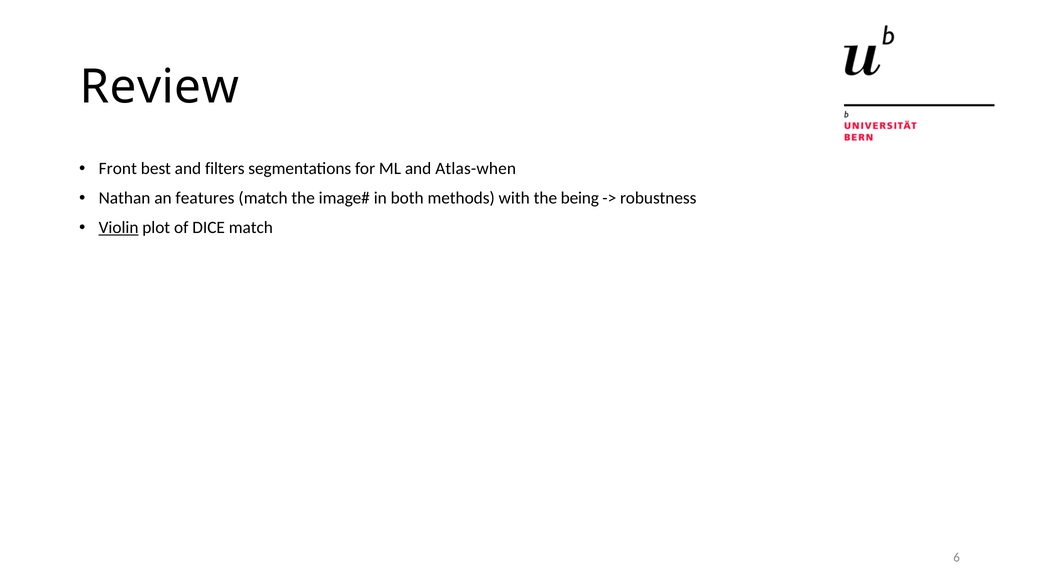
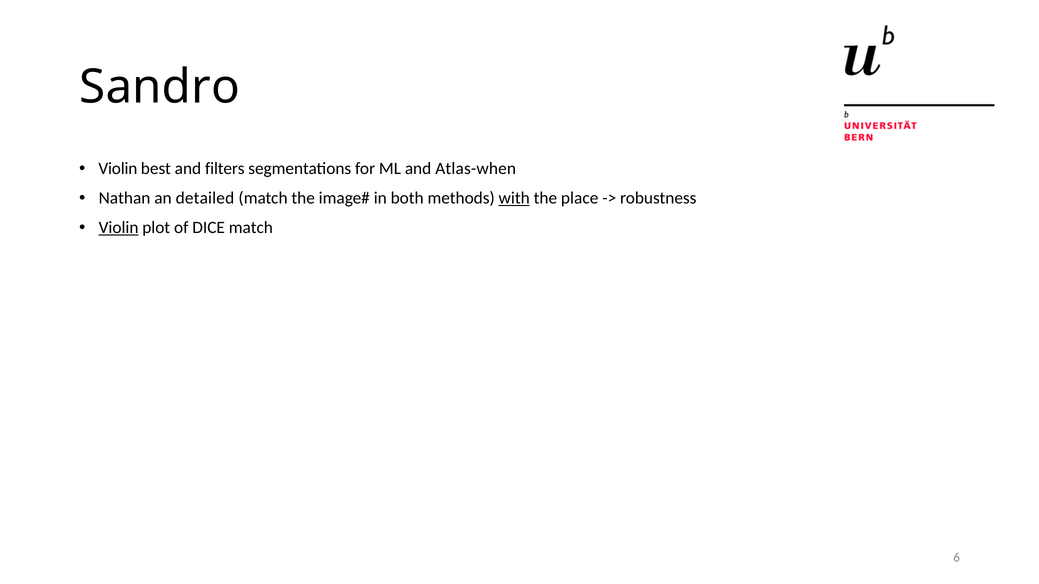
Review: Review -> Sandro
Front at (118, 169): Front -> Violin
features: features -> detailed
with underline: none -> present
being: being -> place
